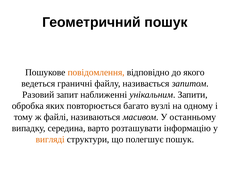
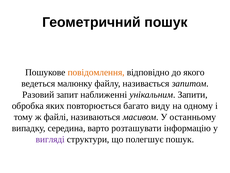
граничні: граничні -> малюнку
вузлі: вузлі -> виду
вигляді colour: orange -> purple
